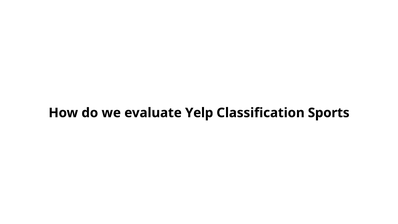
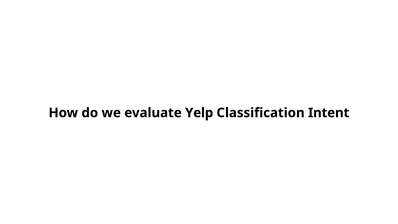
Sports: Sports -> Intent
